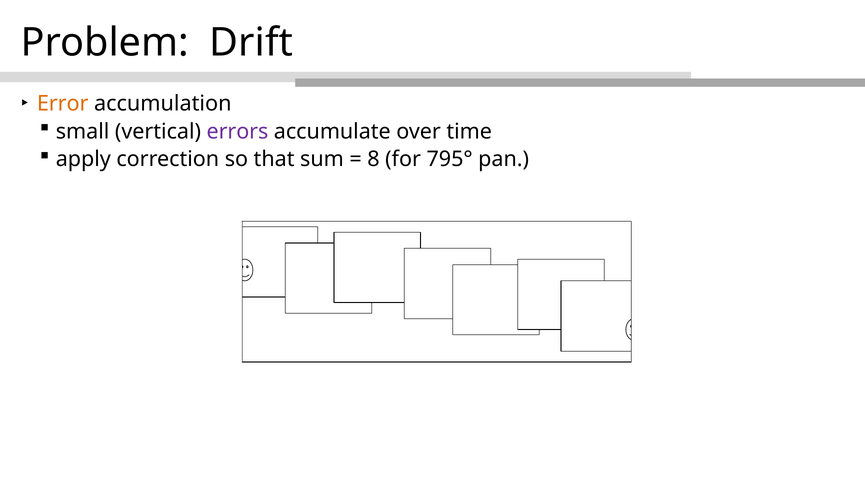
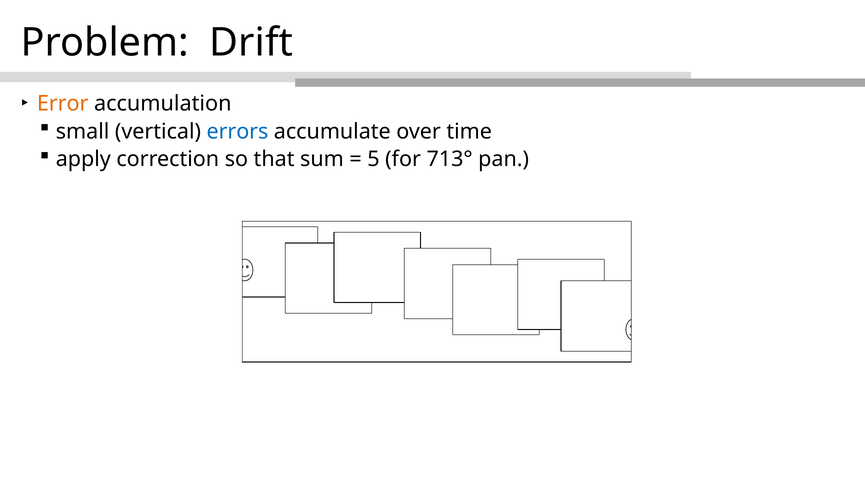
errors colour: purple -> blue
8: 8 -> 5
795°: 795° -> 713°
